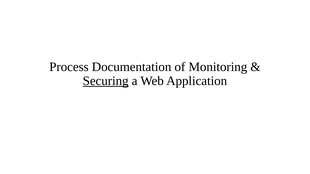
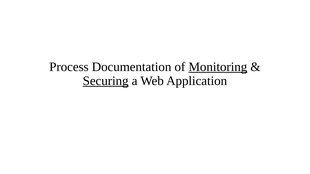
Monitoring underline: none -> present
